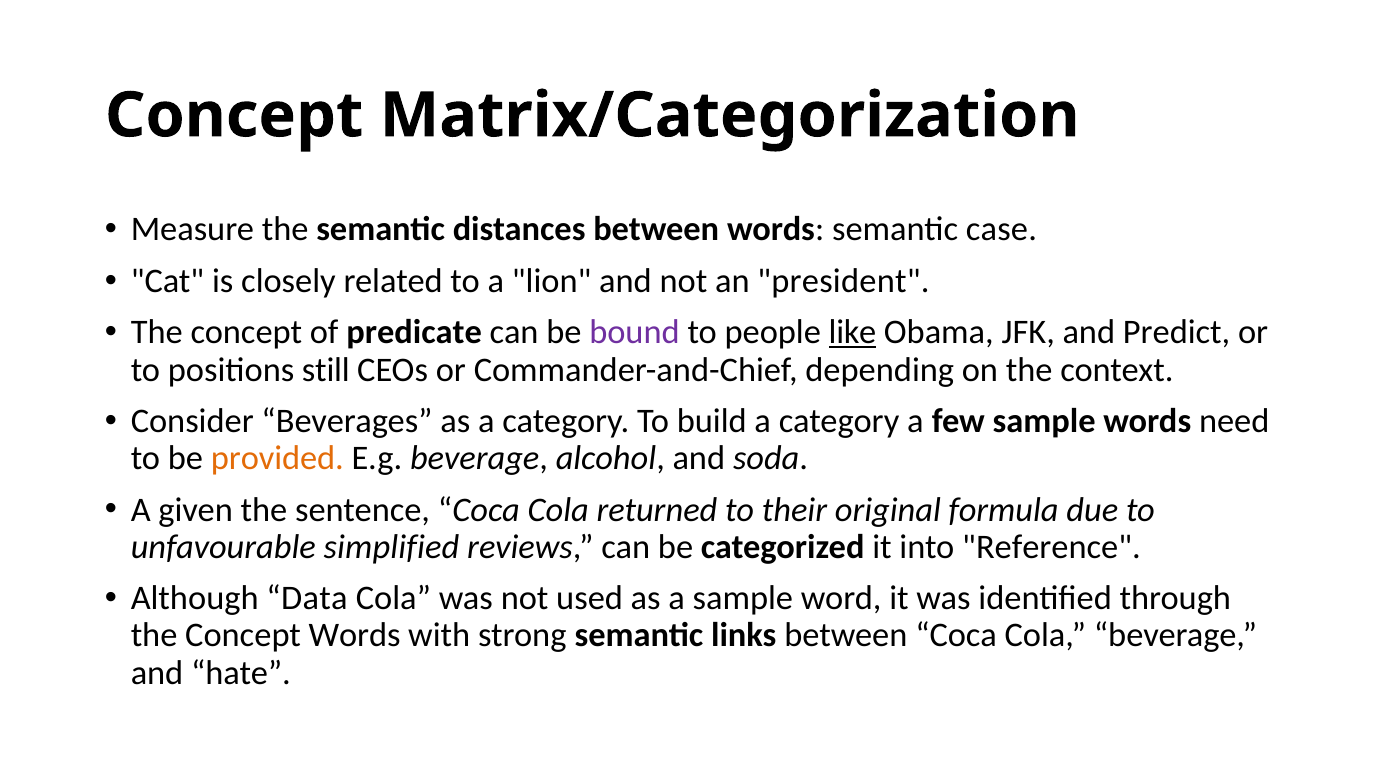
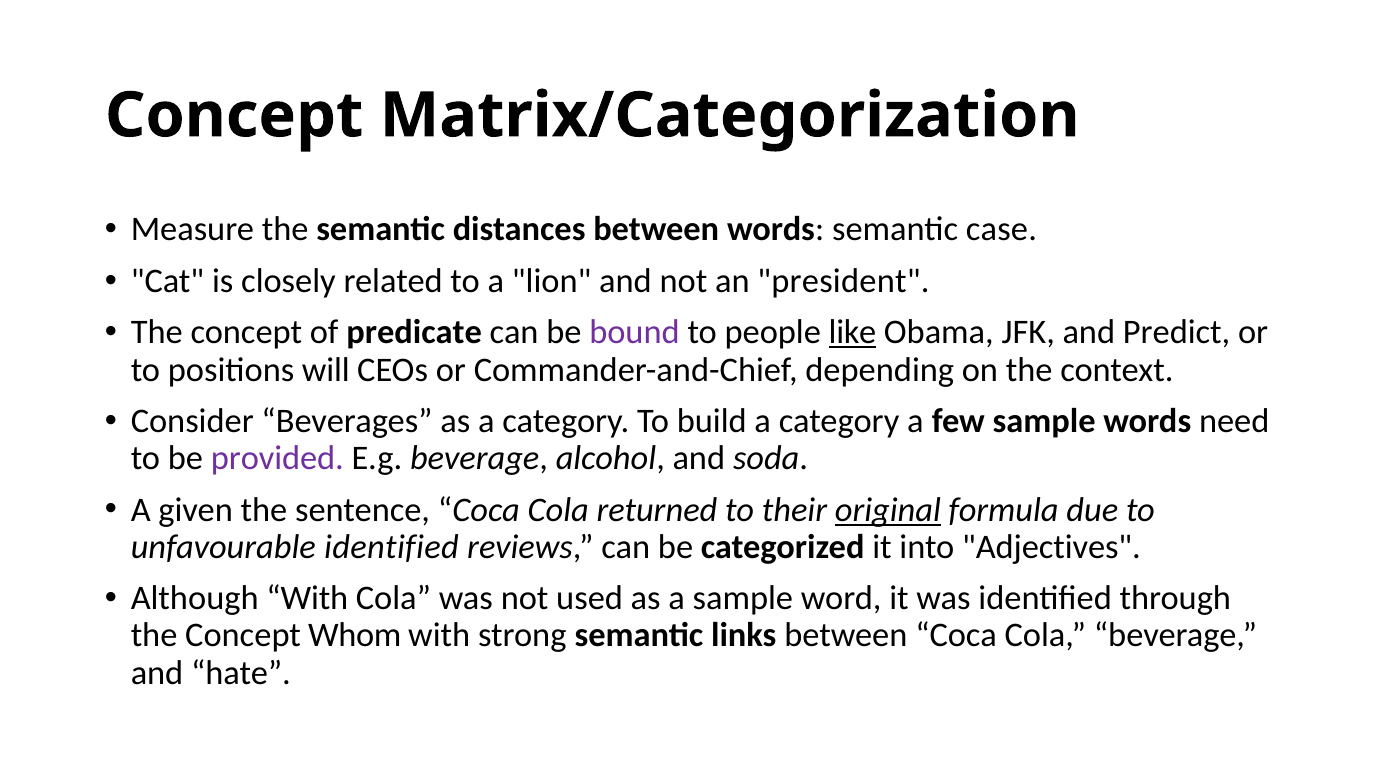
still: still -> will
provided colour: orange -> purple
original underline: none -> present
unfavourable simplified: simplified -> identified
Reference: Reference -> Adjectives
Although Data: Data -> With
Concept Words: Words -> Whom
